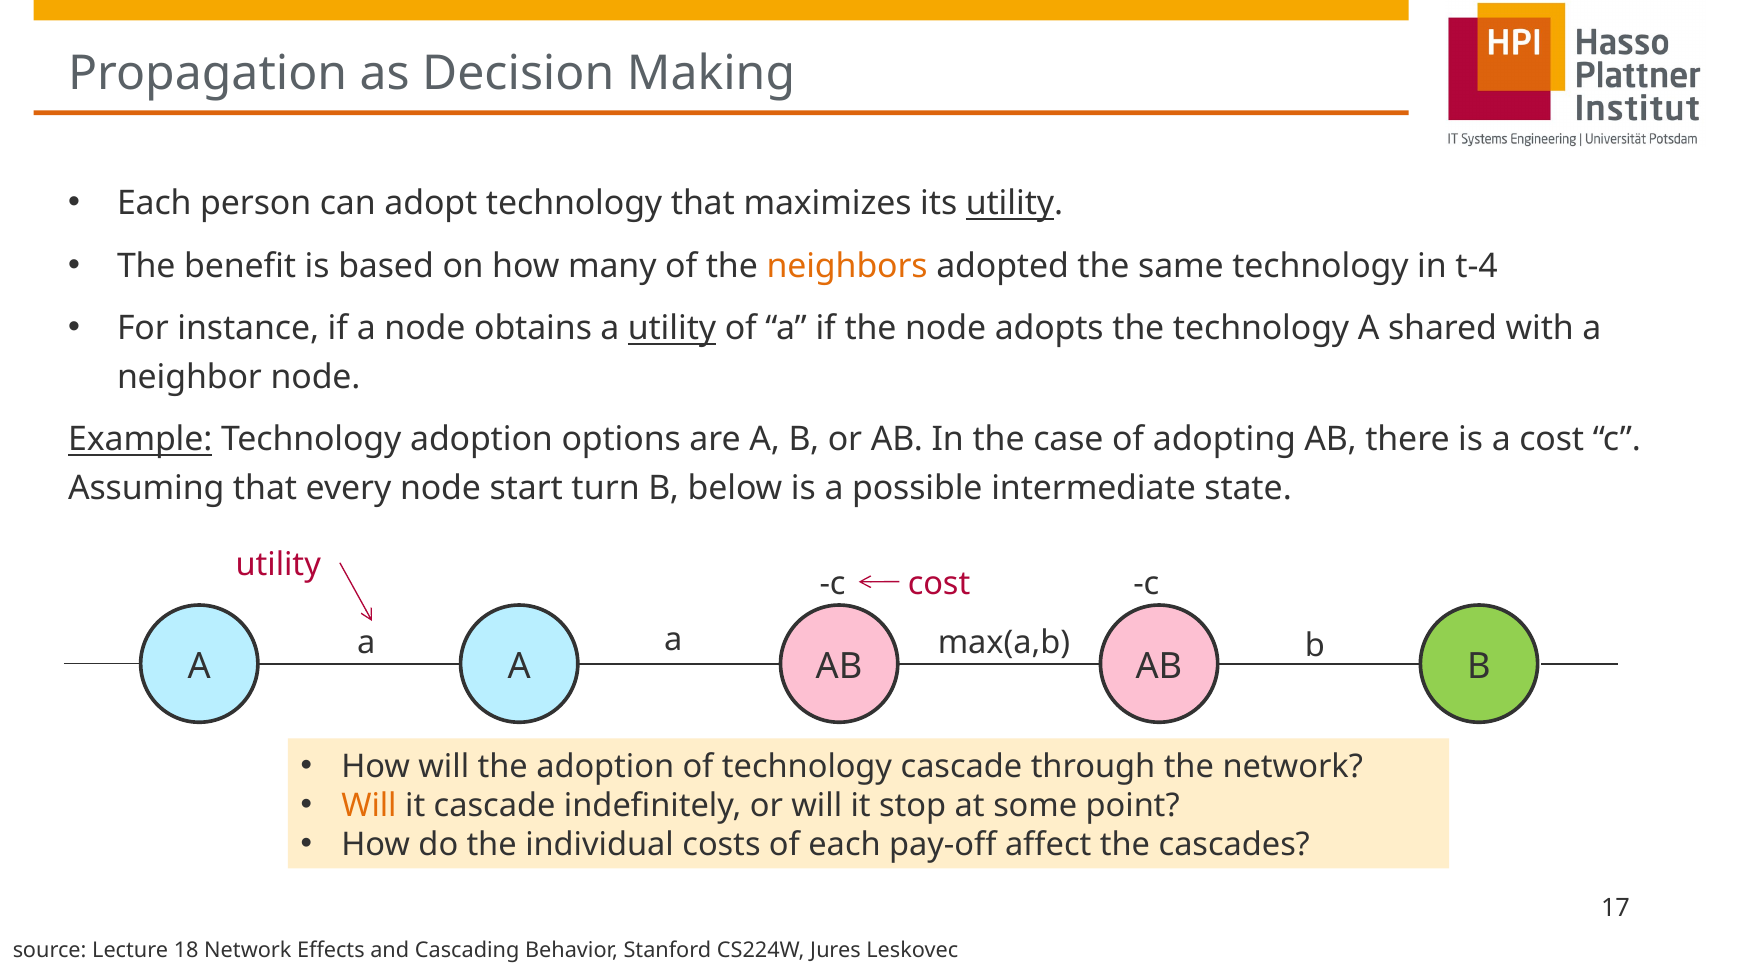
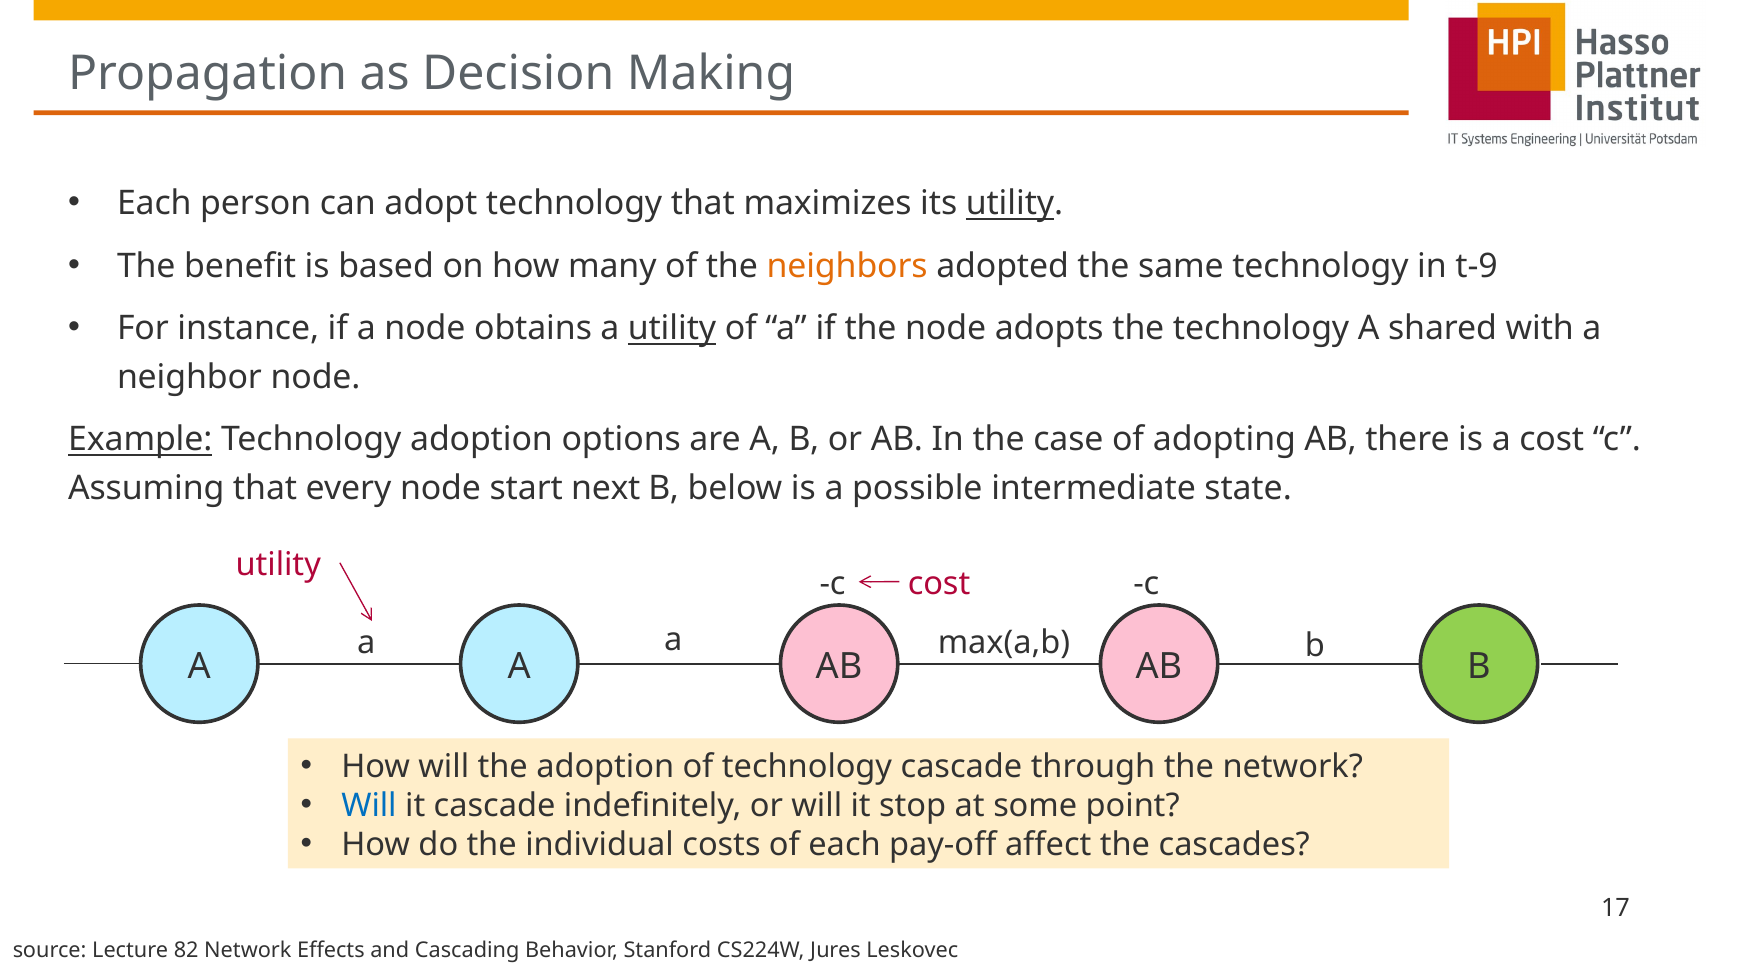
t-4: t-4 -> t-9
turn: turn -> next
Will at (369, 806) colour: orange -> blue
18: 18 -> 82
